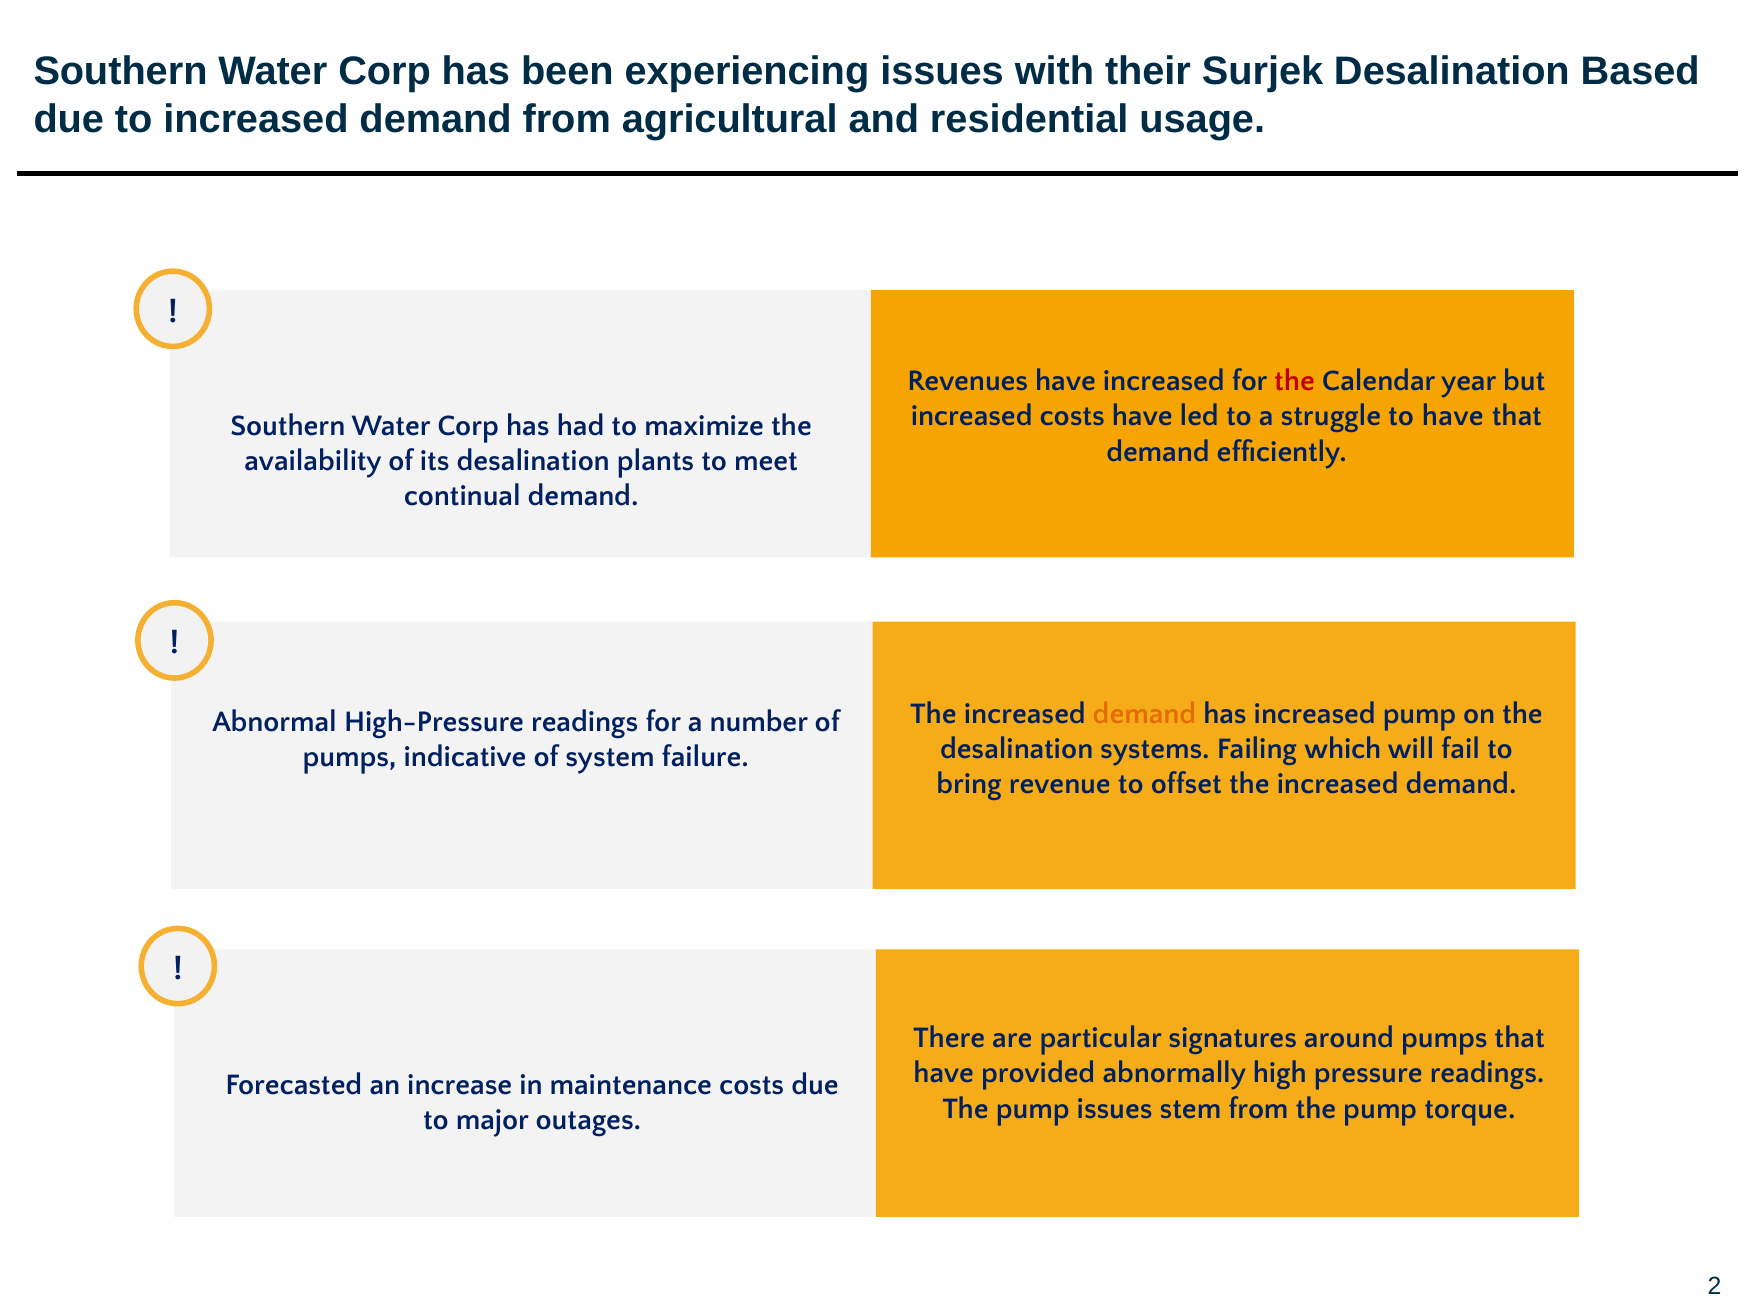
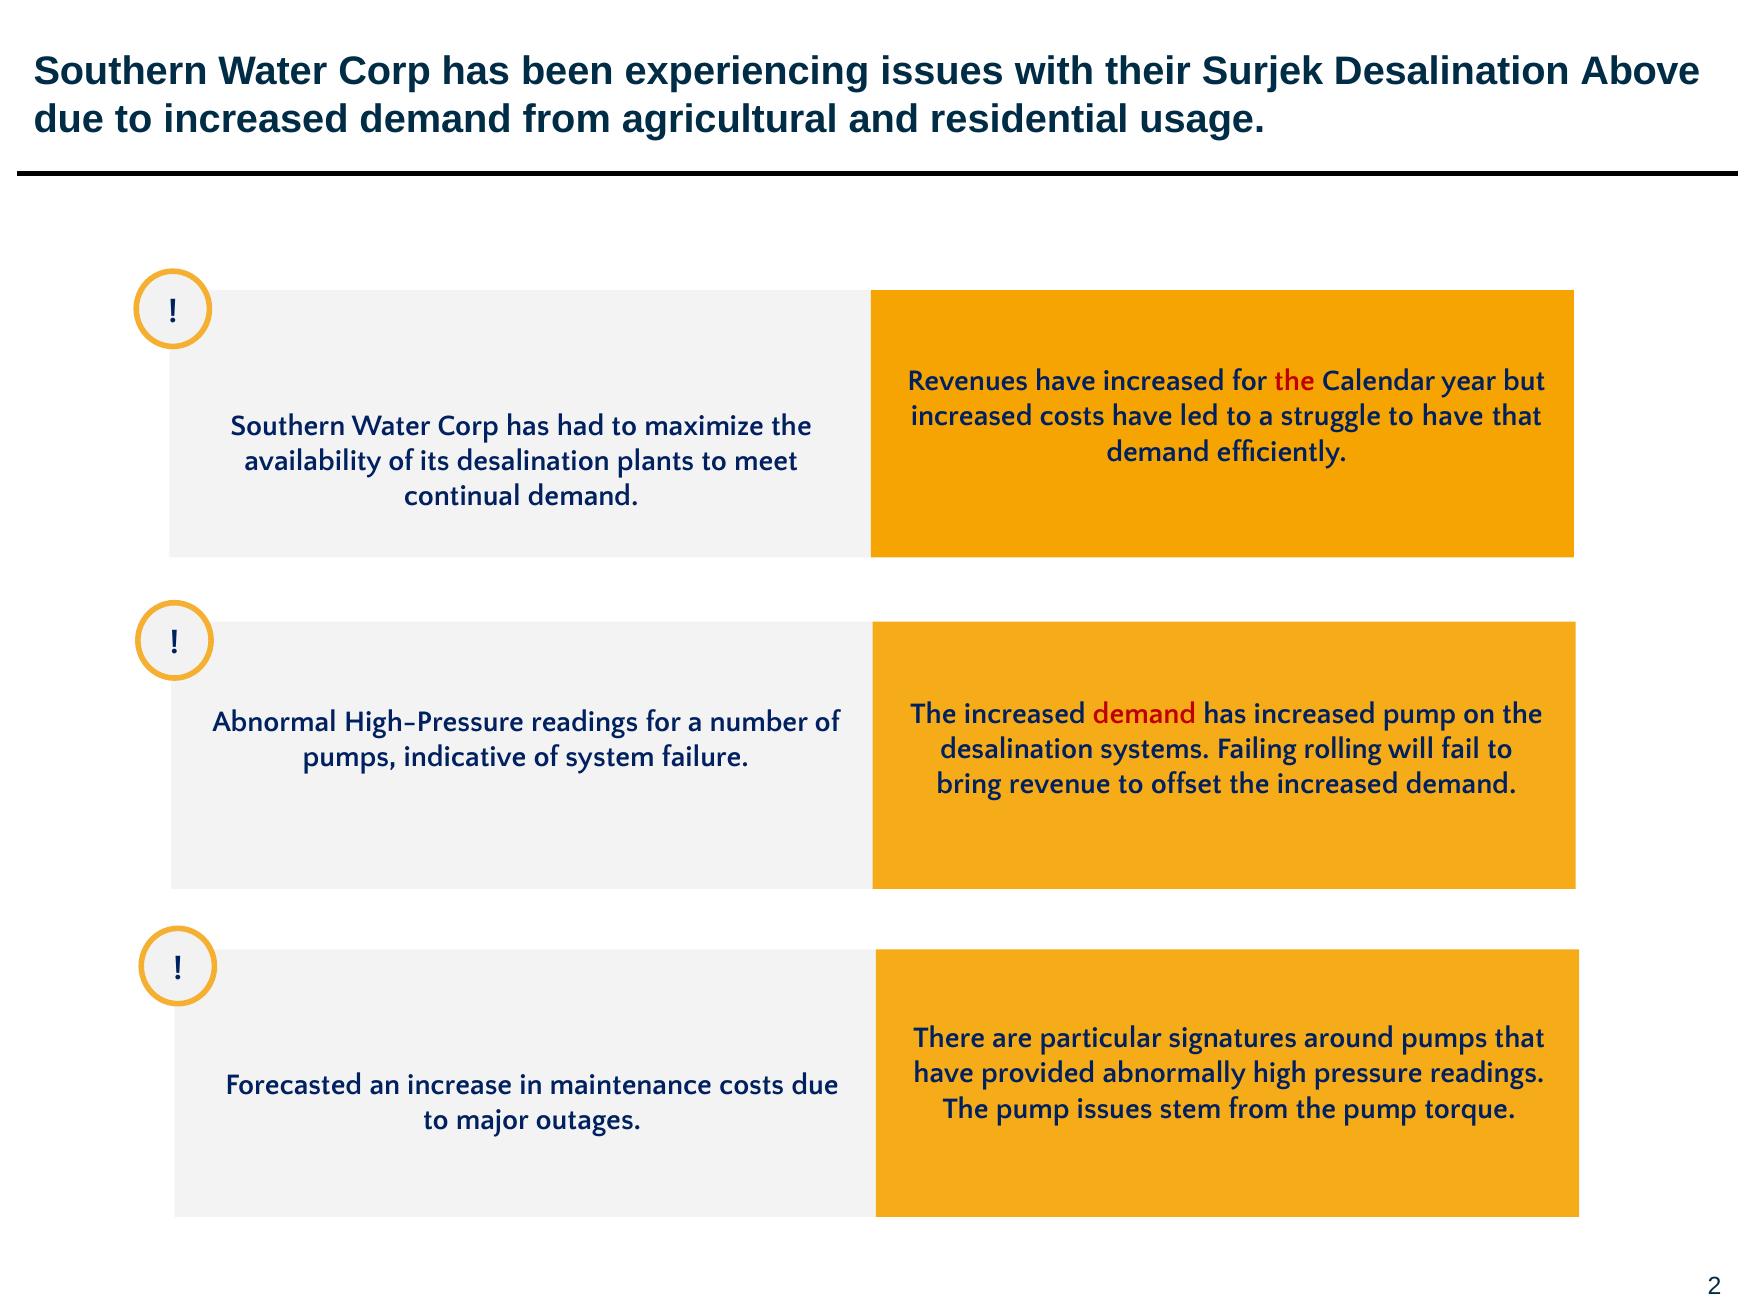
Based: Based -> Above
demand at (1145, 714) colour: orange -> red
which: which -> rolling
